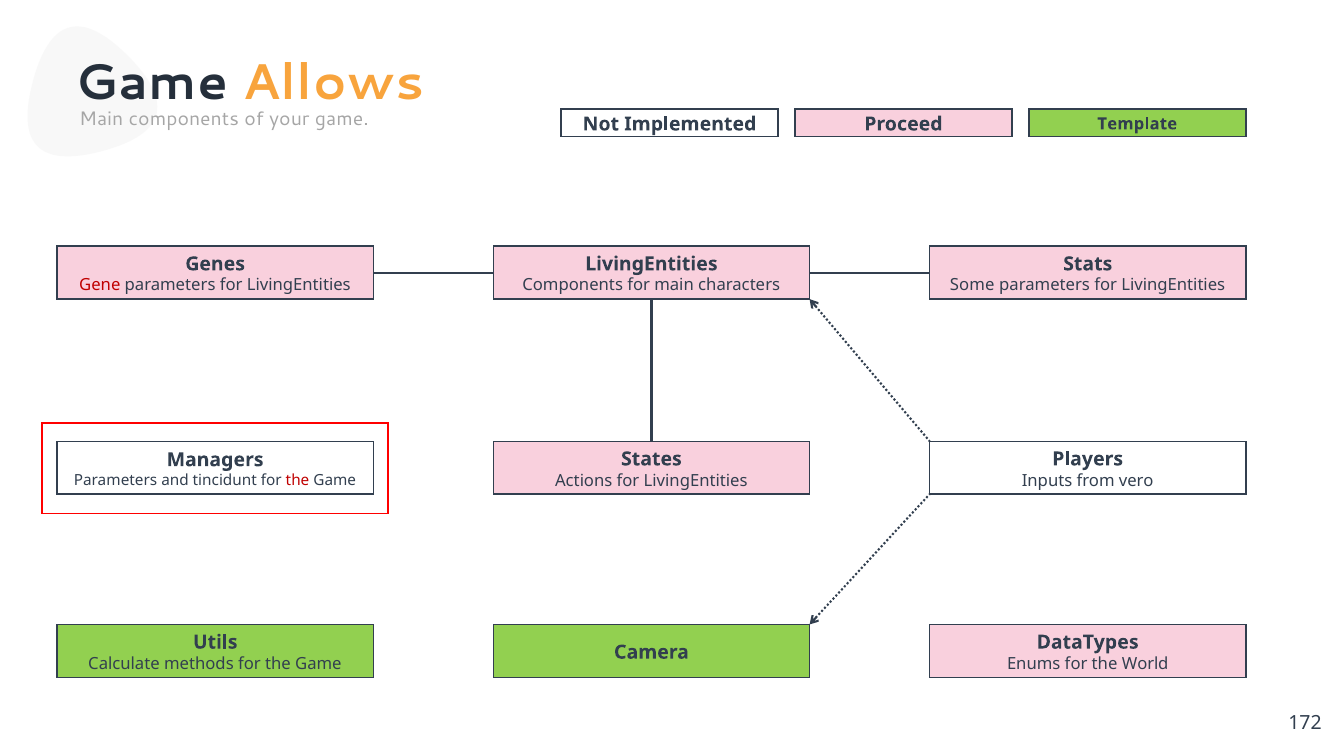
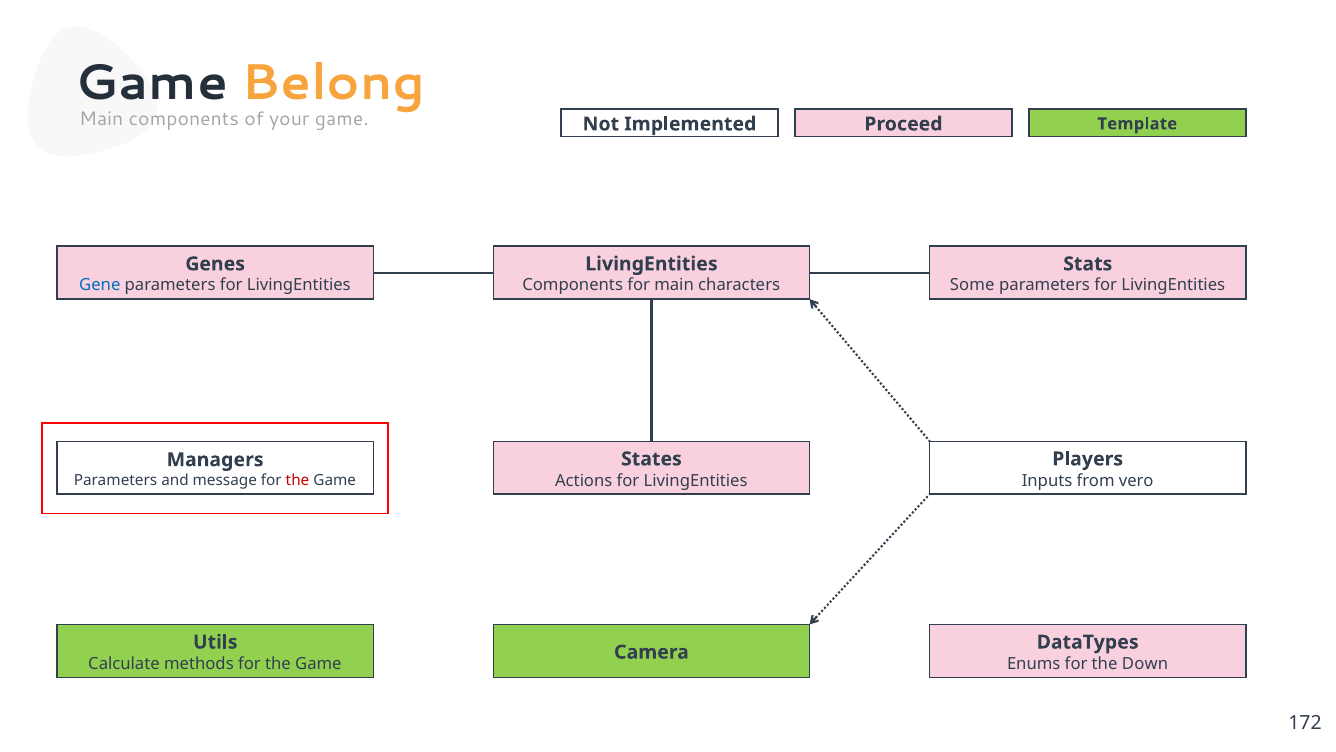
Allows: Allows -> Belong
Gene colour: red -> blue
tincidunt: tincidunt -> message
World: World -> Down
